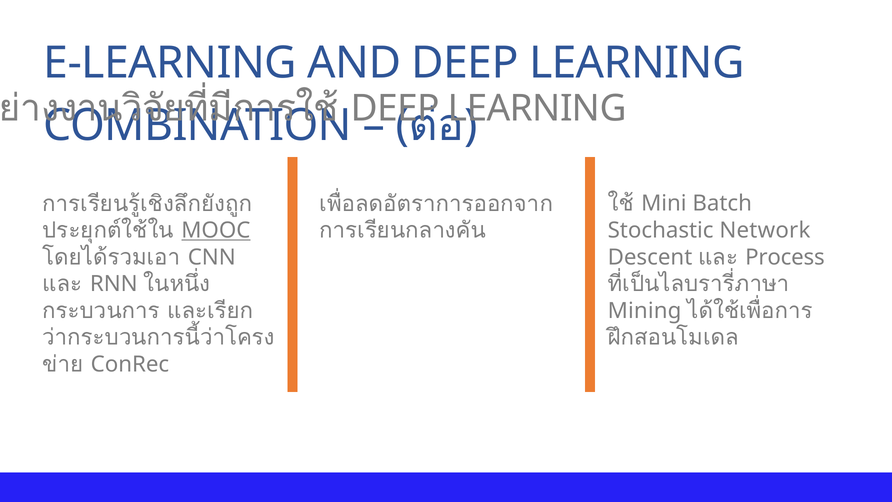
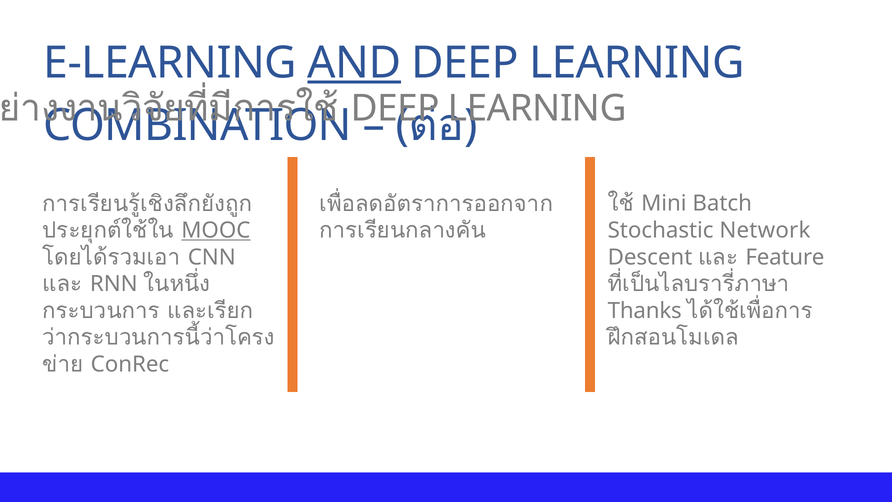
AND underline: none -> present
Process: Process -> Feature
Mining: Mining -> Thanks
